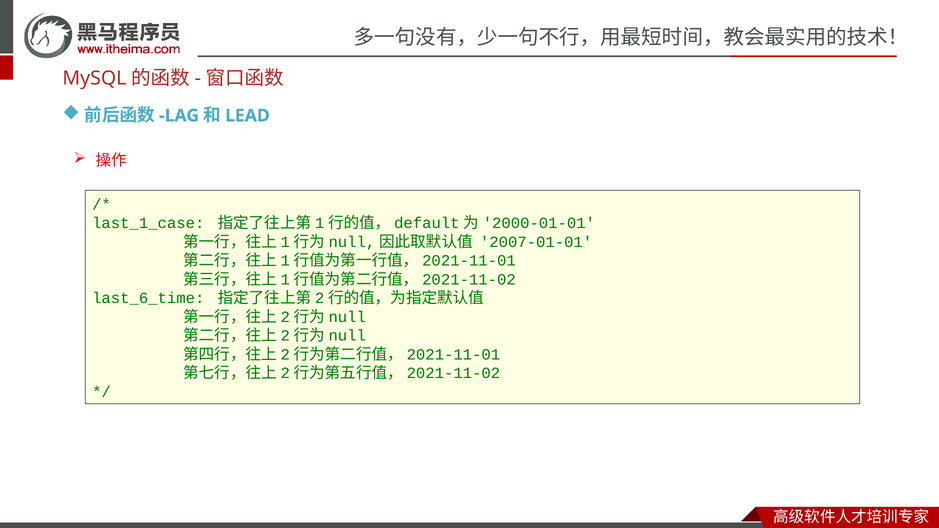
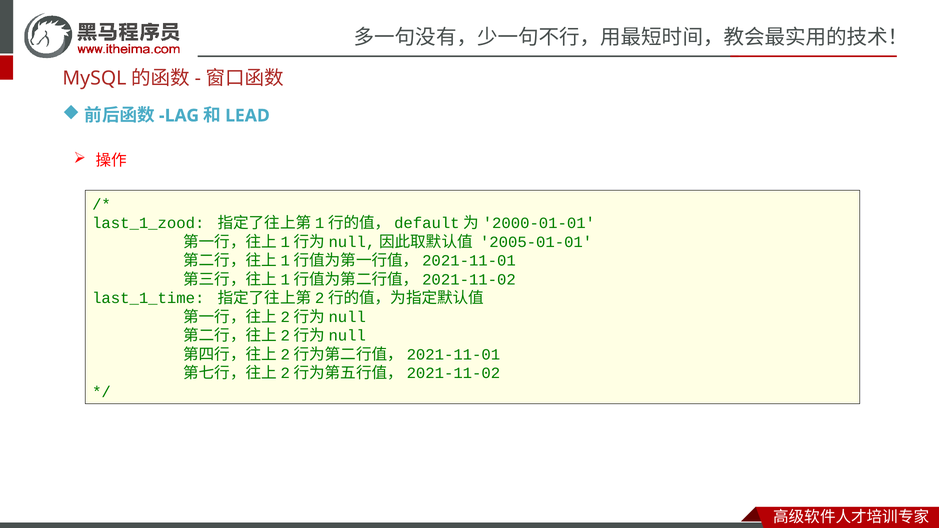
last_1_case: last_1_case -> last_1_zood
2007-01-01: 2007-01-01 -> 2005-01-01
last_6_time: last_6_time -> last_1_time
